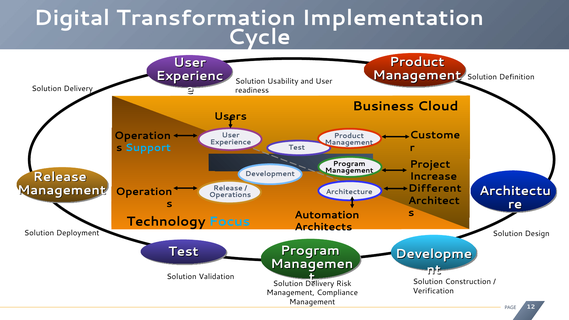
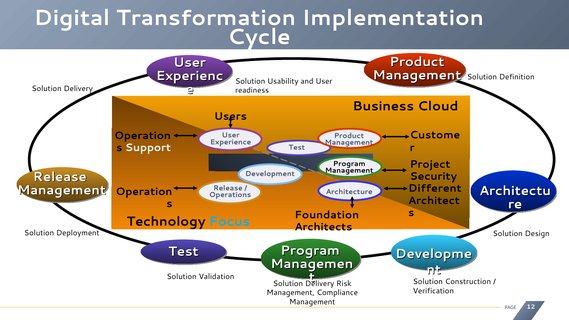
Support colour: light blue -> white
Increase: Increase -> Security
Automation: Automation -> Foundation
